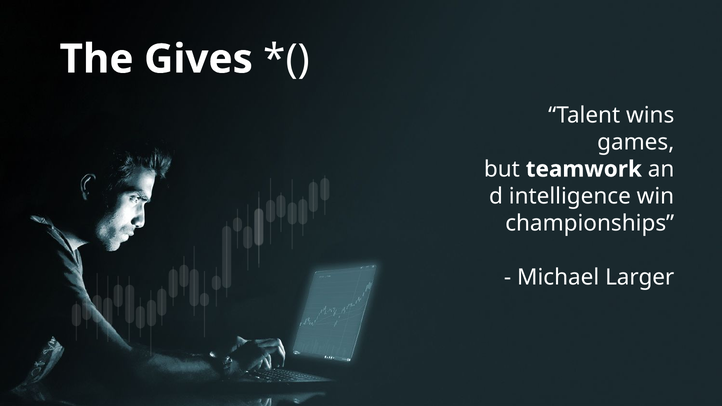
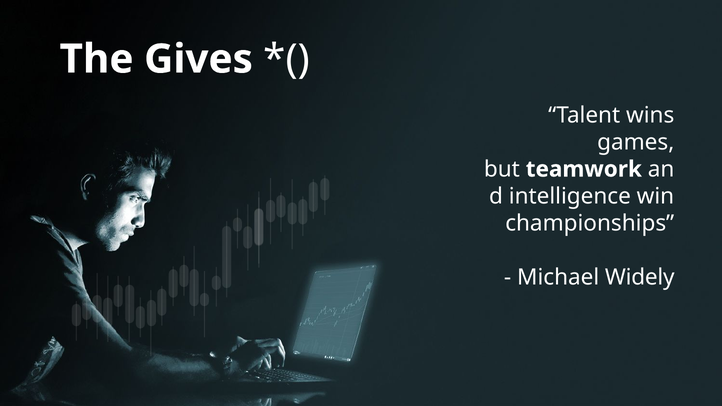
Larger: Larger -> Widely
